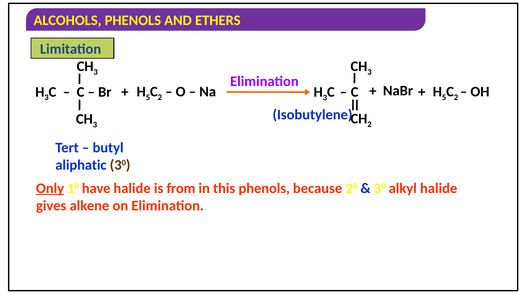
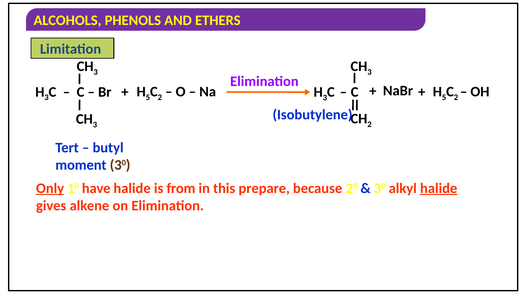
aliphatic: aliphatic -> moment
this phenols: phenols -> prepare
halide at (439, 188) underline: none -> present
